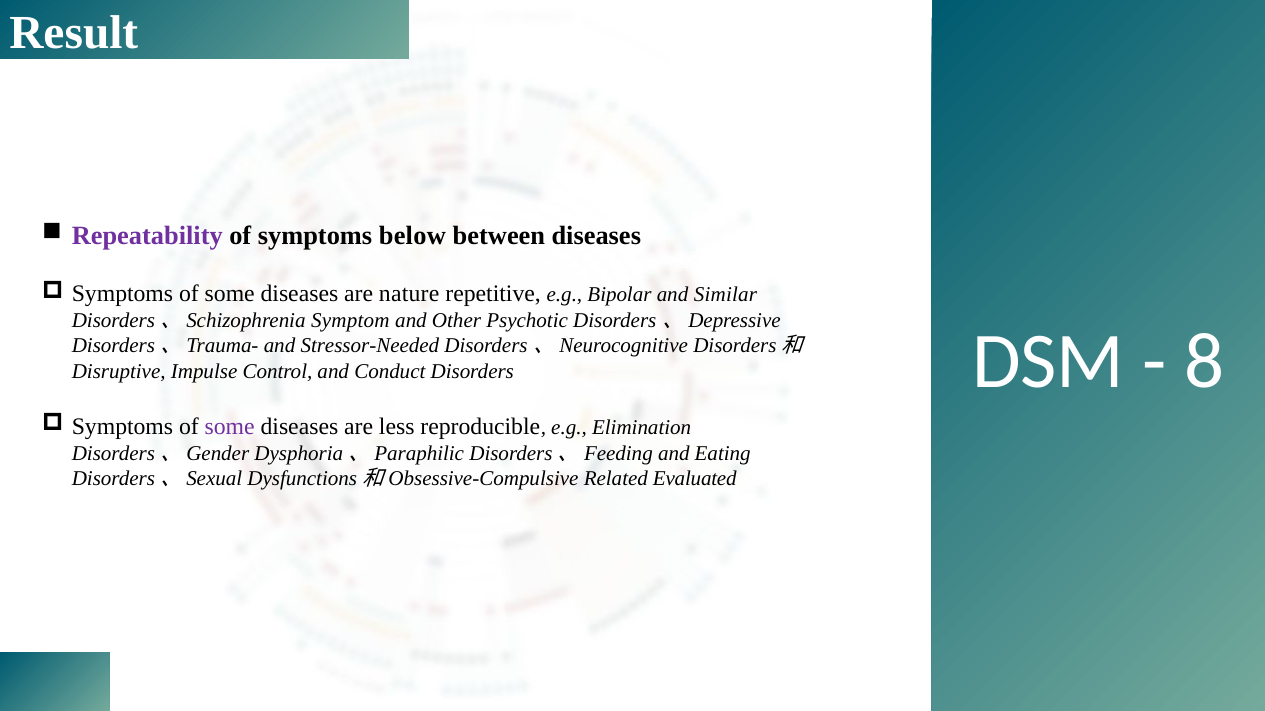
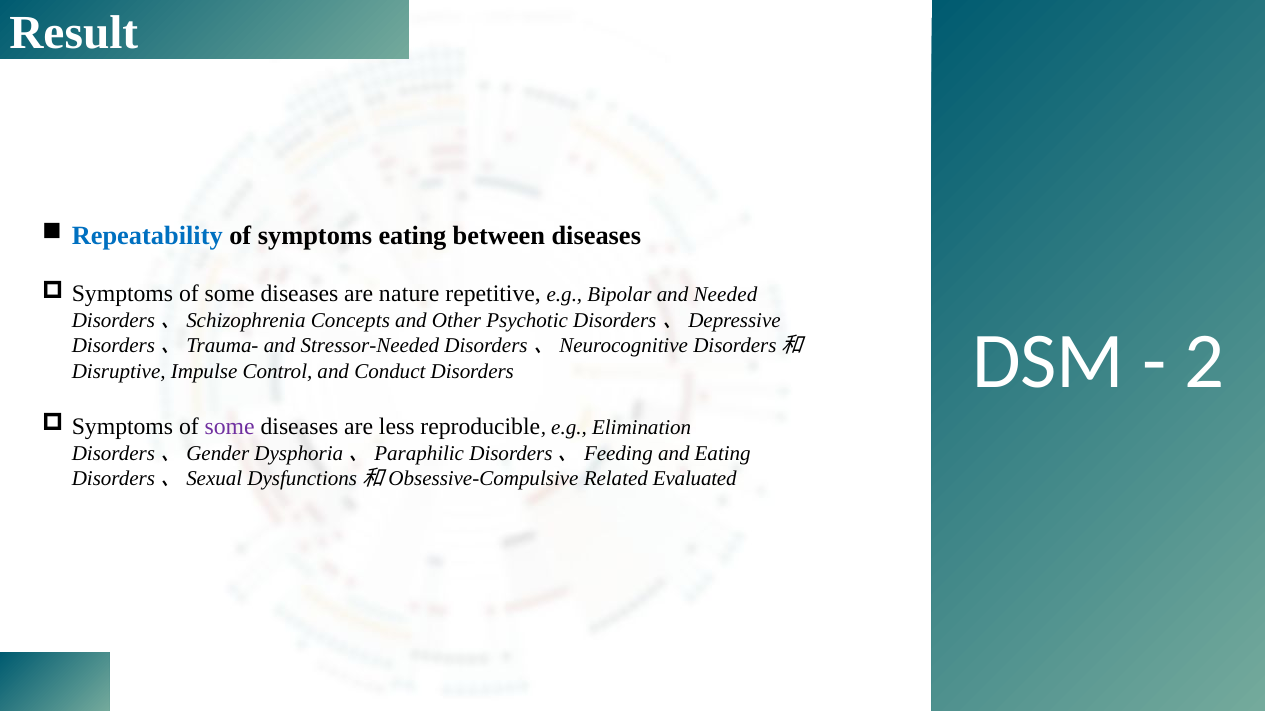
Repeatability colour: purple -> blue
symptoms below: below -> eating
Similar: Similar -> Needed
Symptom: Symptom -> Concepts
8: 8 -> 2
